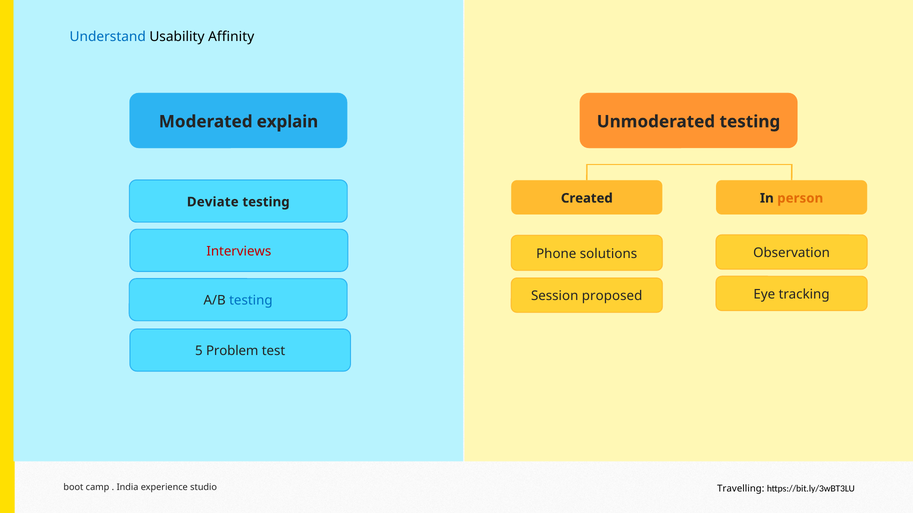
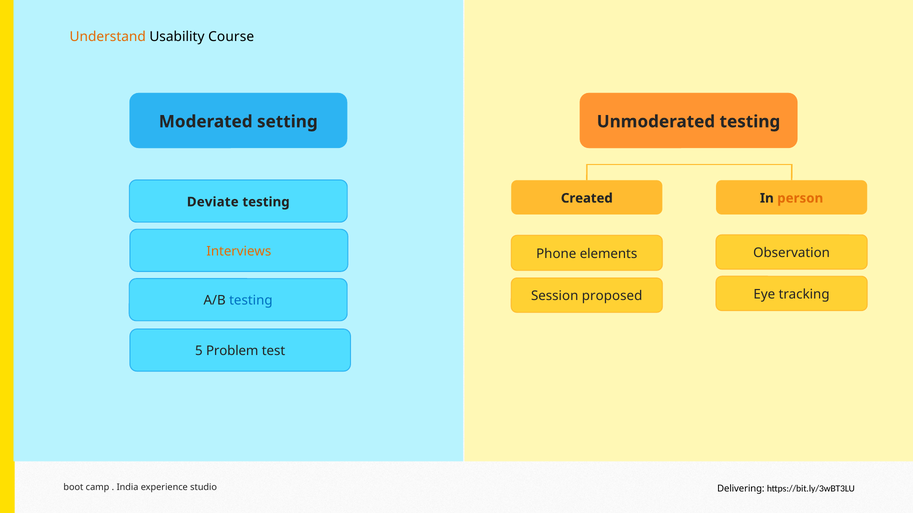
Understand colour: blue -> orange
Affinity: Affinity -> Course
explain: explain -> setting
Interviews colour: red -> orange
solutions: solutions -> elements
Travelling: Travelling -> Delivering
